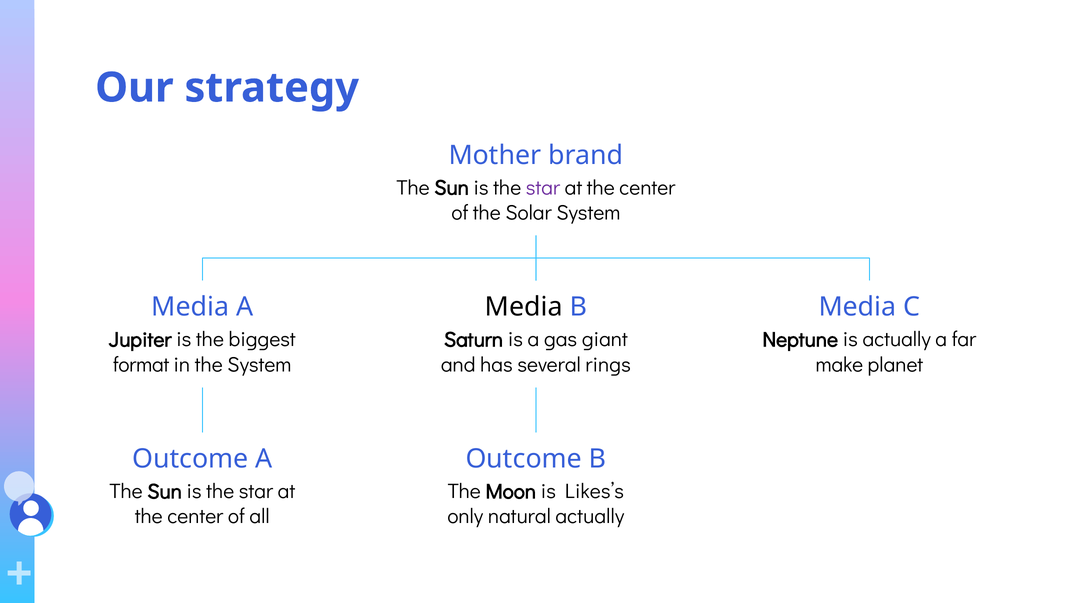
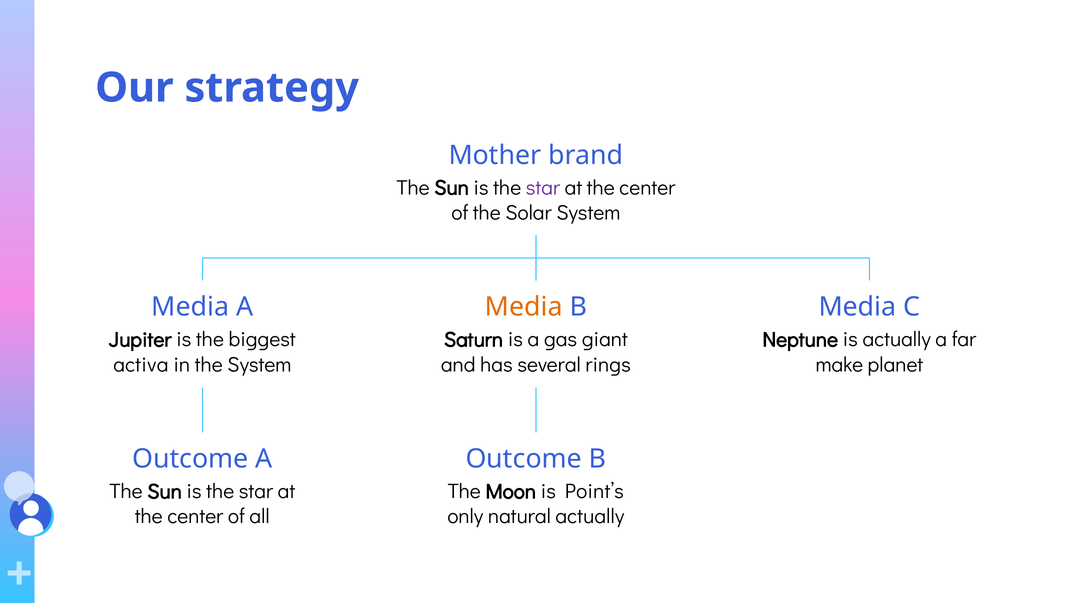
Media at (524, 307) colour: black -> orange
format: format -> activa
Likes’s: Likes’s -> Point’s
